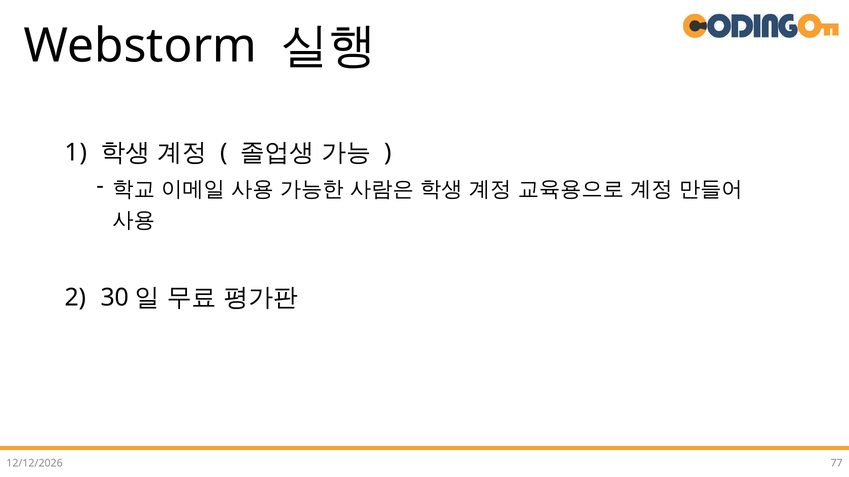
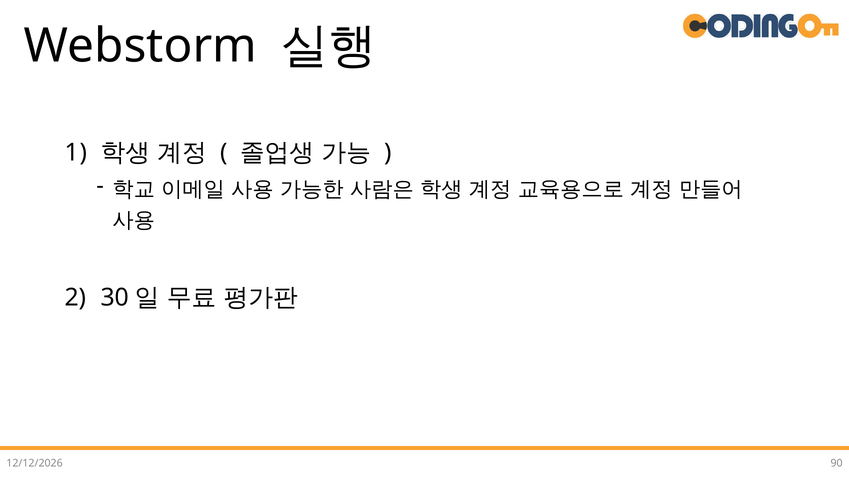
77: 77 -> 90
